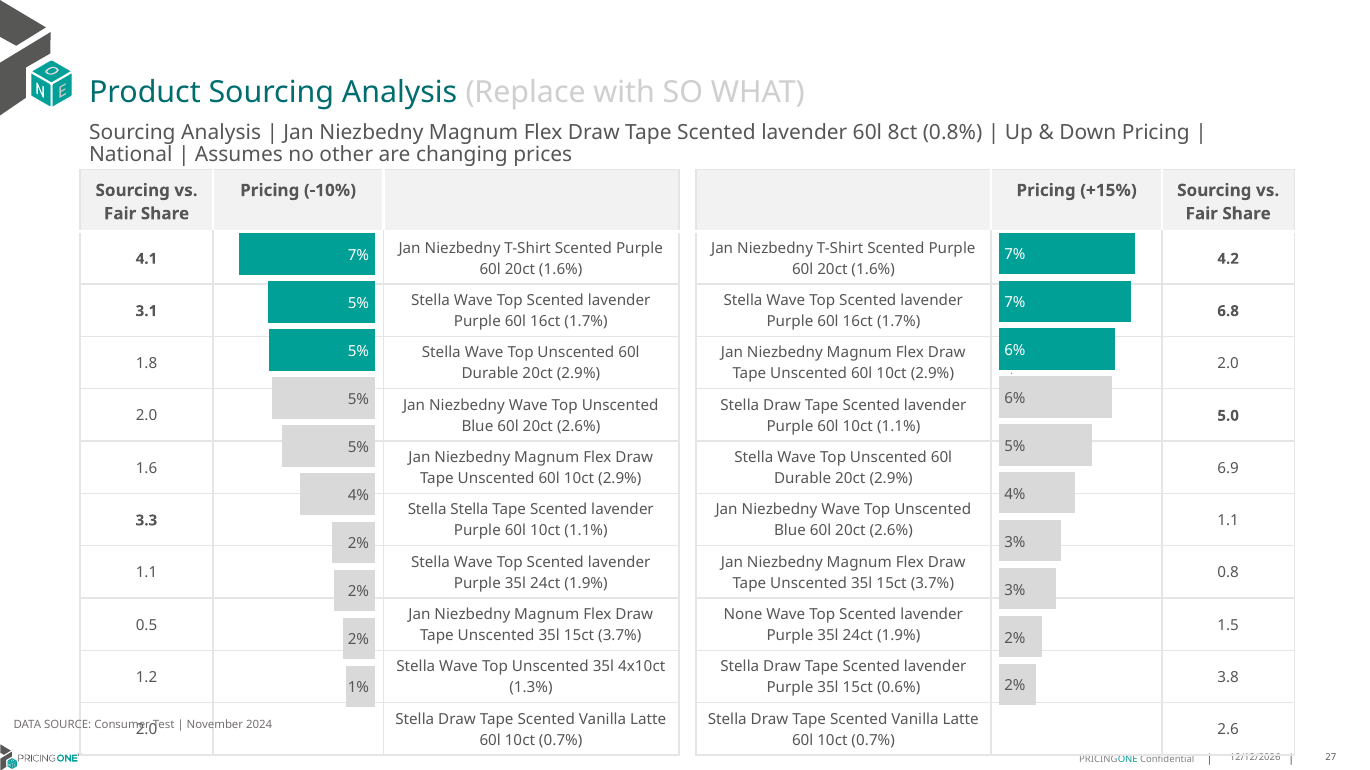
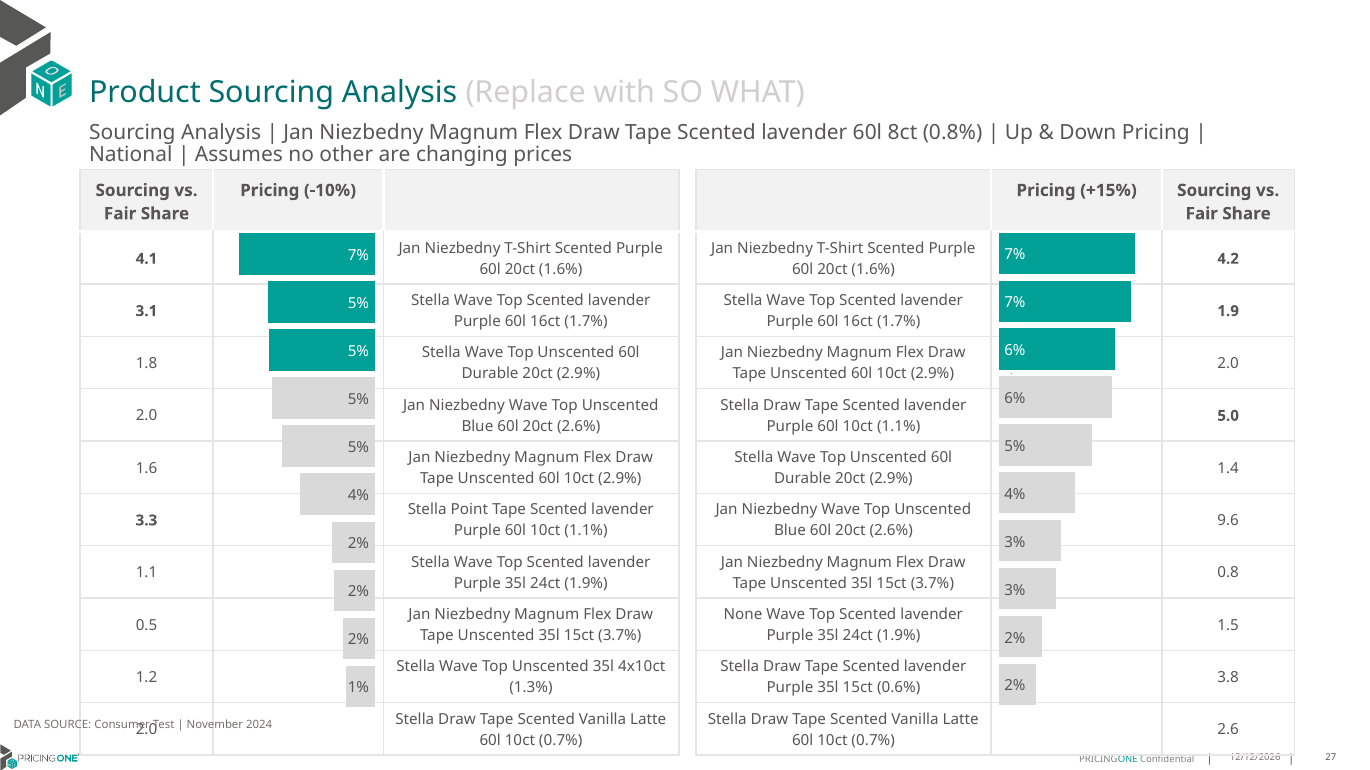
6.8: 6.8 -> 1.9
6.9: 6.9 -> 1.4
Stella Stella: Stella -> Point
1.1 at (1228, 521): 1.1 -> 9.6
